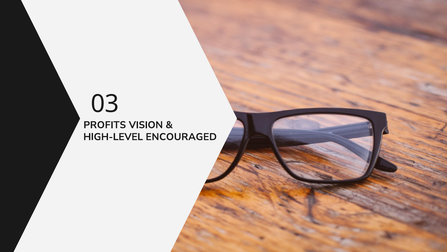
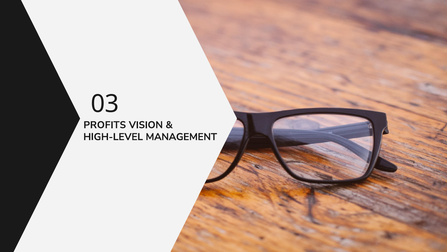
ENCOURAGED: ENCOURAGED -> MANAGEMENT
